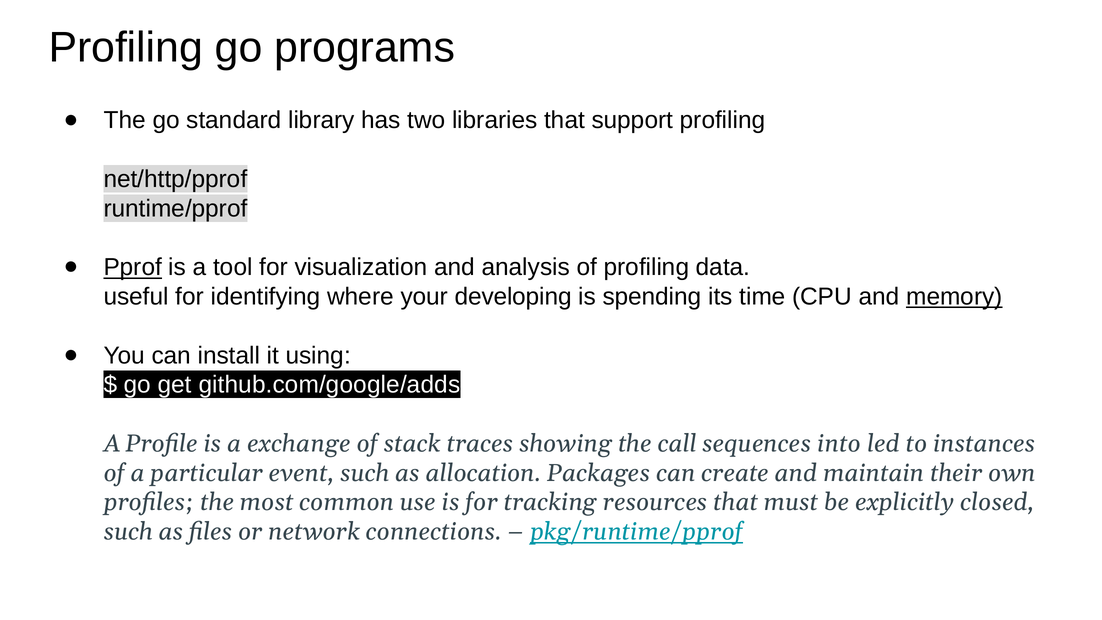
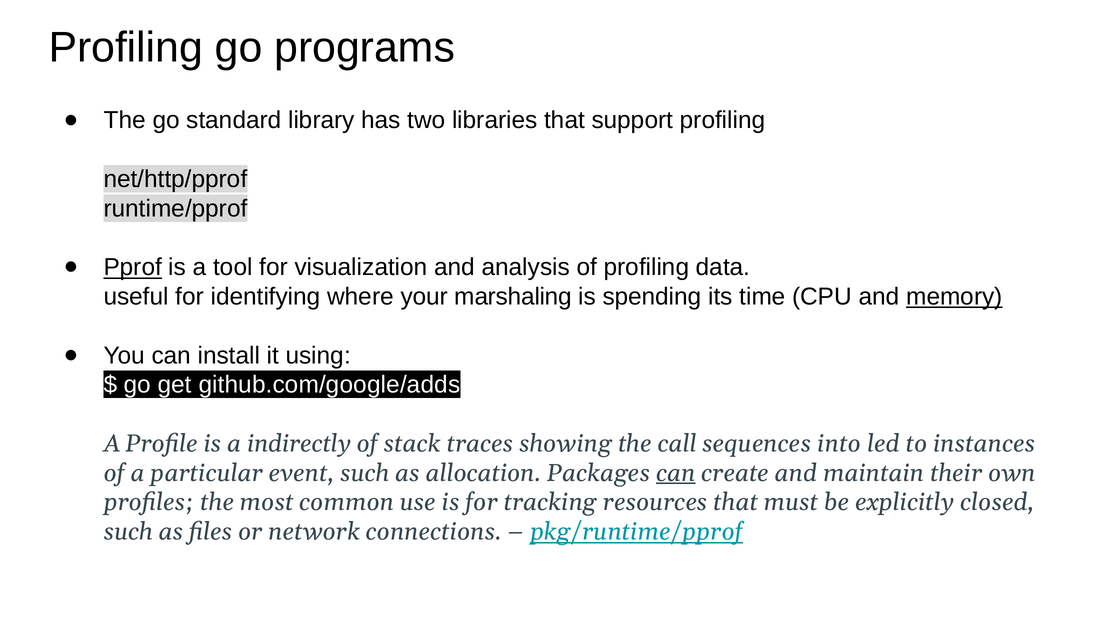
developing: developing -> marshaling
exchange: exchange -> indirectly
can at (676, 473) underline: none -> present
